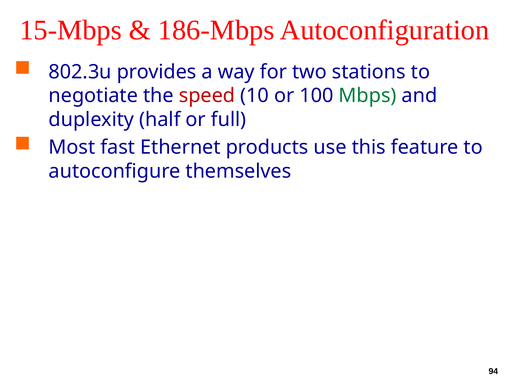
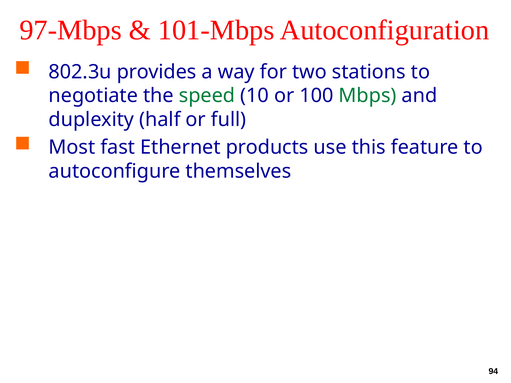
15-Mbps: 15-Mbps -> 97-Mbps
186-Mbps: 186-Mbps -> 101-Mbps
speed colour: red -> green
